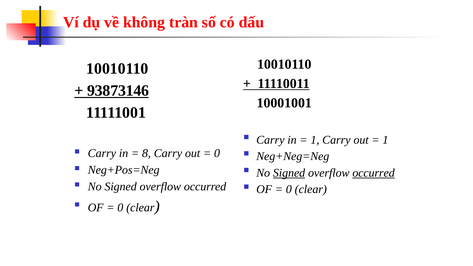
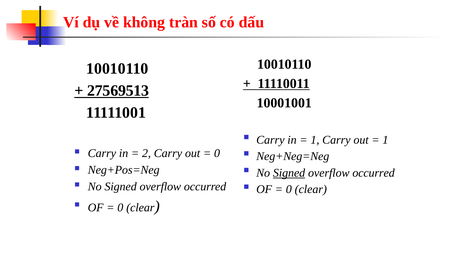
93873146: 93873146 -> 27569513
8: 8 -> 2
occurred at (374, 173) underline: present -> none
